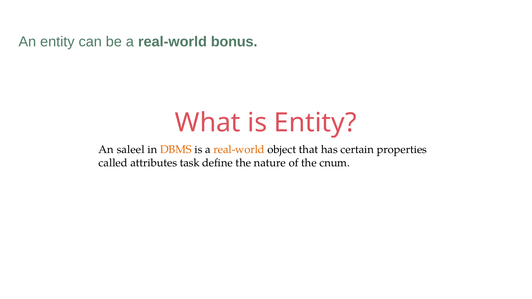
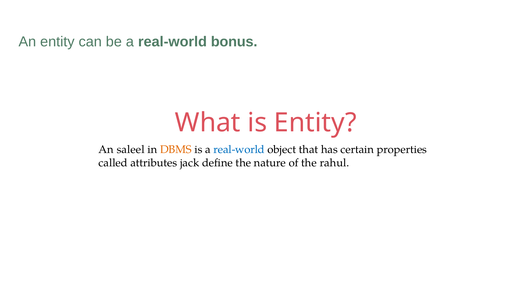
real-world at (239, 150) colour: orange -> blue
task: task -> jack
cnum: cnum -> rahul
